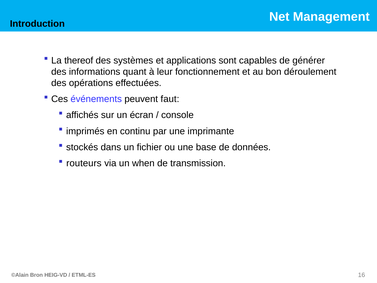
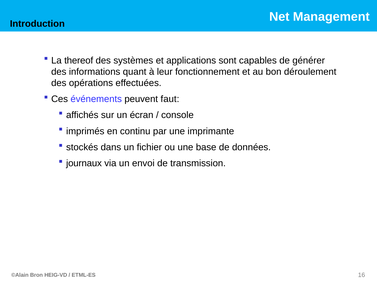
routeurs: routeurs -> journaux
when: when -> envoi
